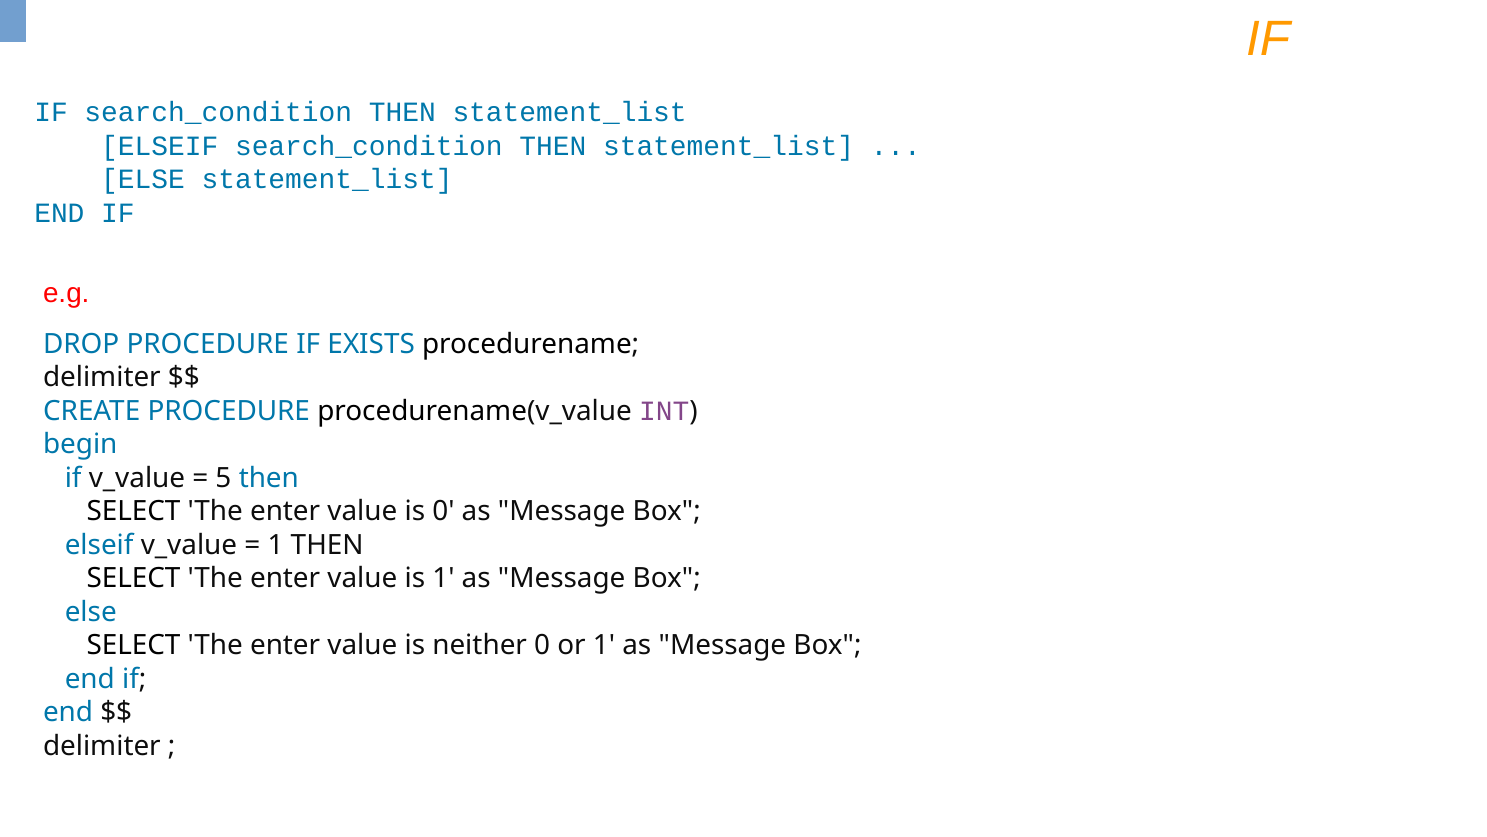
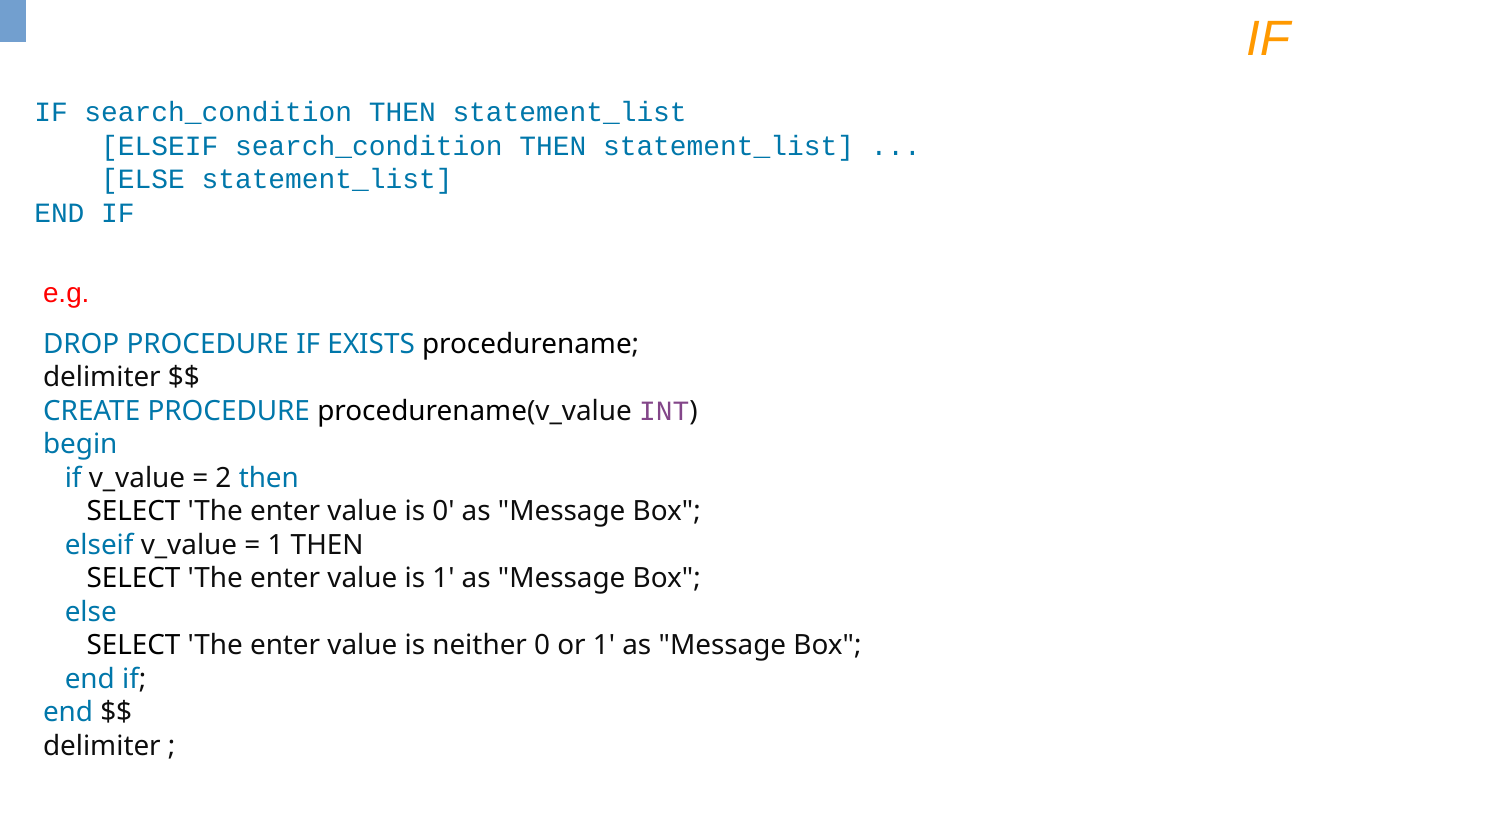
5: 5 -> 2
